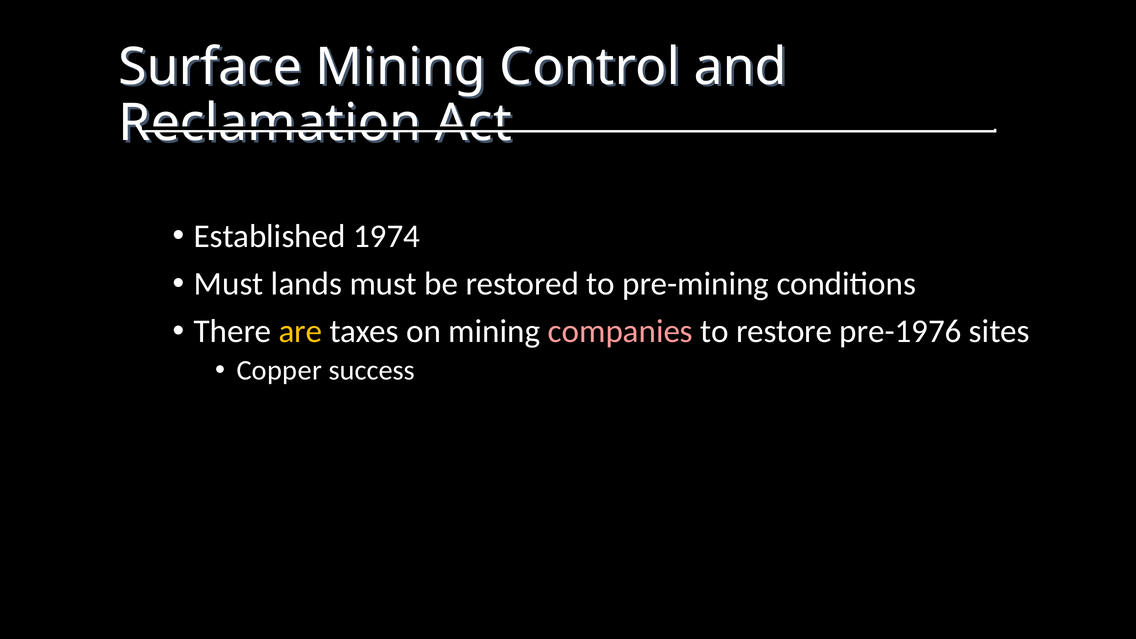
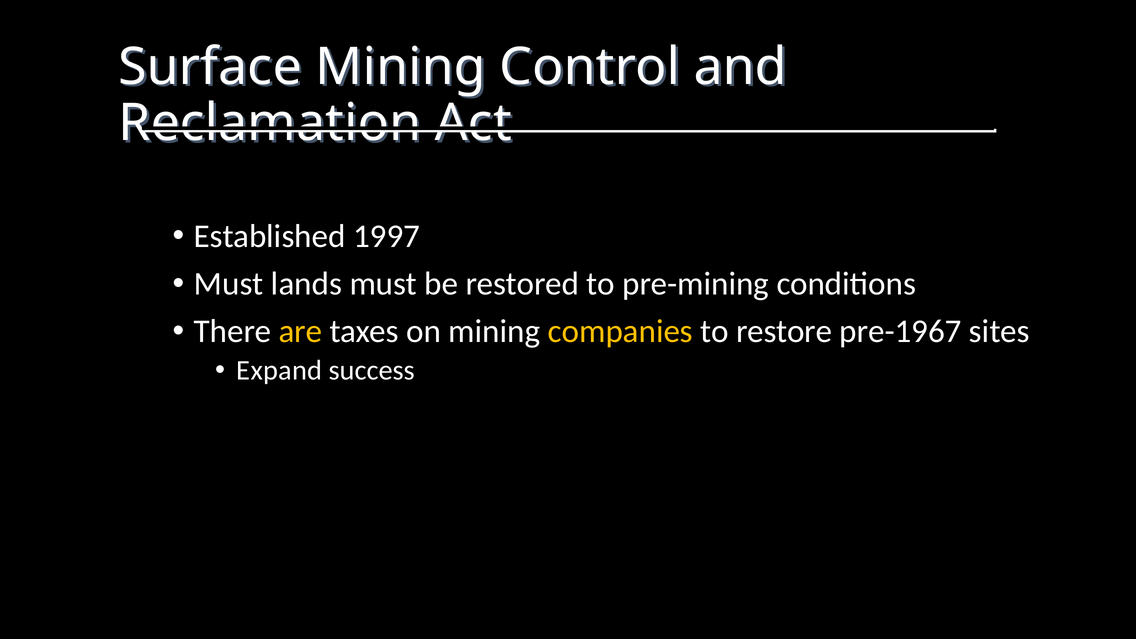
1974: 1974 -> 1997
companies colour: pink -> yellow
pre-1976: pre-1976 -> pre-1967
Copper: Copper -> Expand
